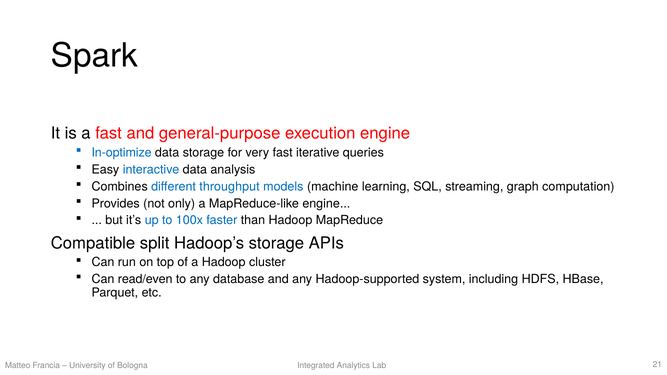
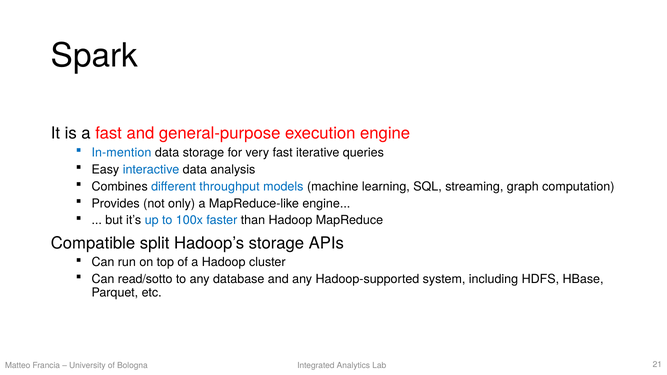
In-optimize: In-optimize -> In-mention
read/even: read/even -> read/sotto
